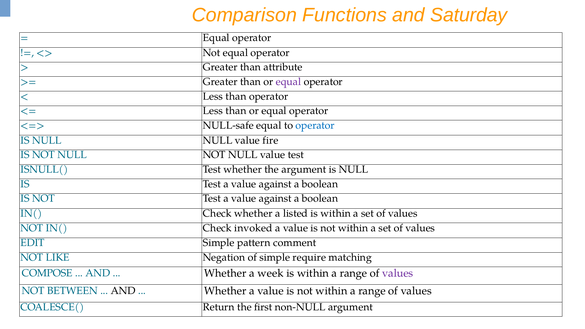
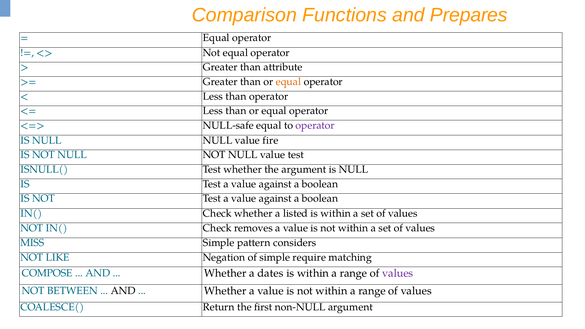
Saturday: Saturday -> Prepares
equal at (288, 82) colour: purple -> orange
operator at (315, 125) colour: blue -> purple
invoked: invoked -> removes
EDIT: EDIT -> MISS
comment: comment -> considers
week: week -> dates
